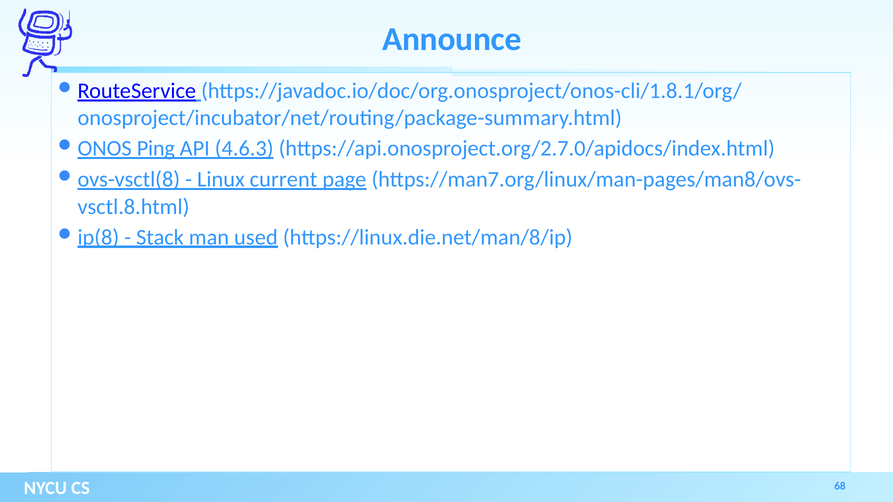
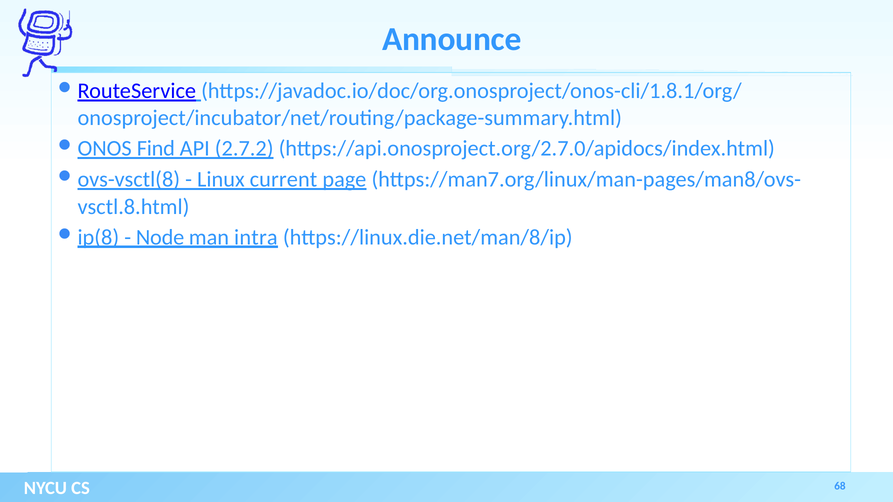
Ping: Ping -> Find
4.6.3: 4.6.3 -> 2.7.2
Stack: Stack -> Node
used: used -> intra
